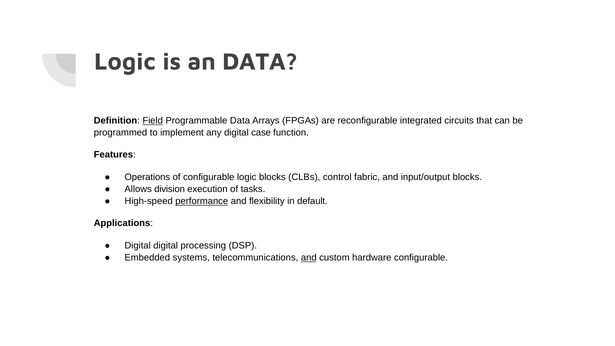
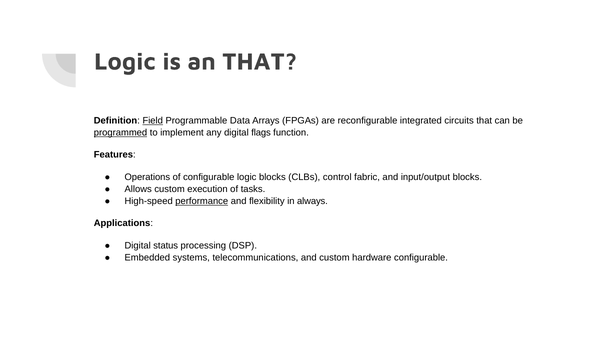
an DATA: DATA -> THAT
programmed underline: none -> present
case: case -> flags
Allows division: division -> custom
default: default -> always
Digital digital: digital -> status
and at (309, 258) underline: present -> none
